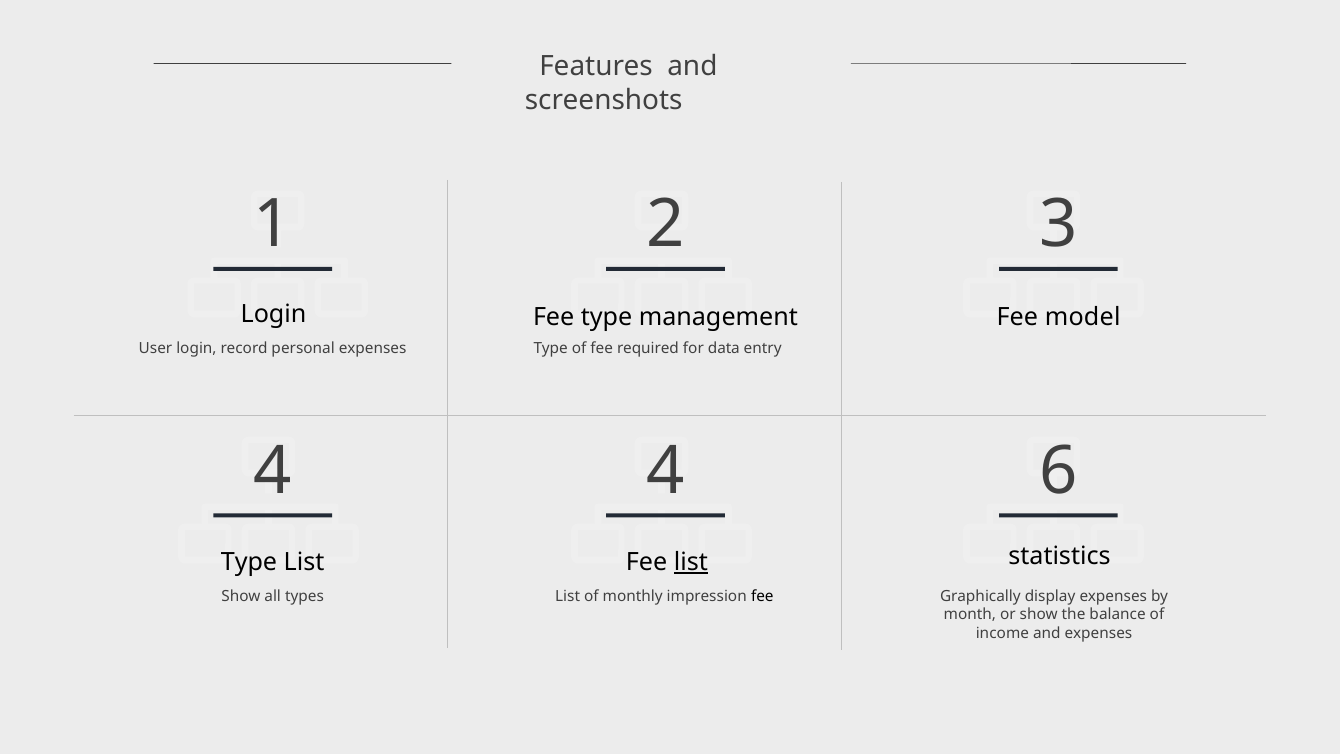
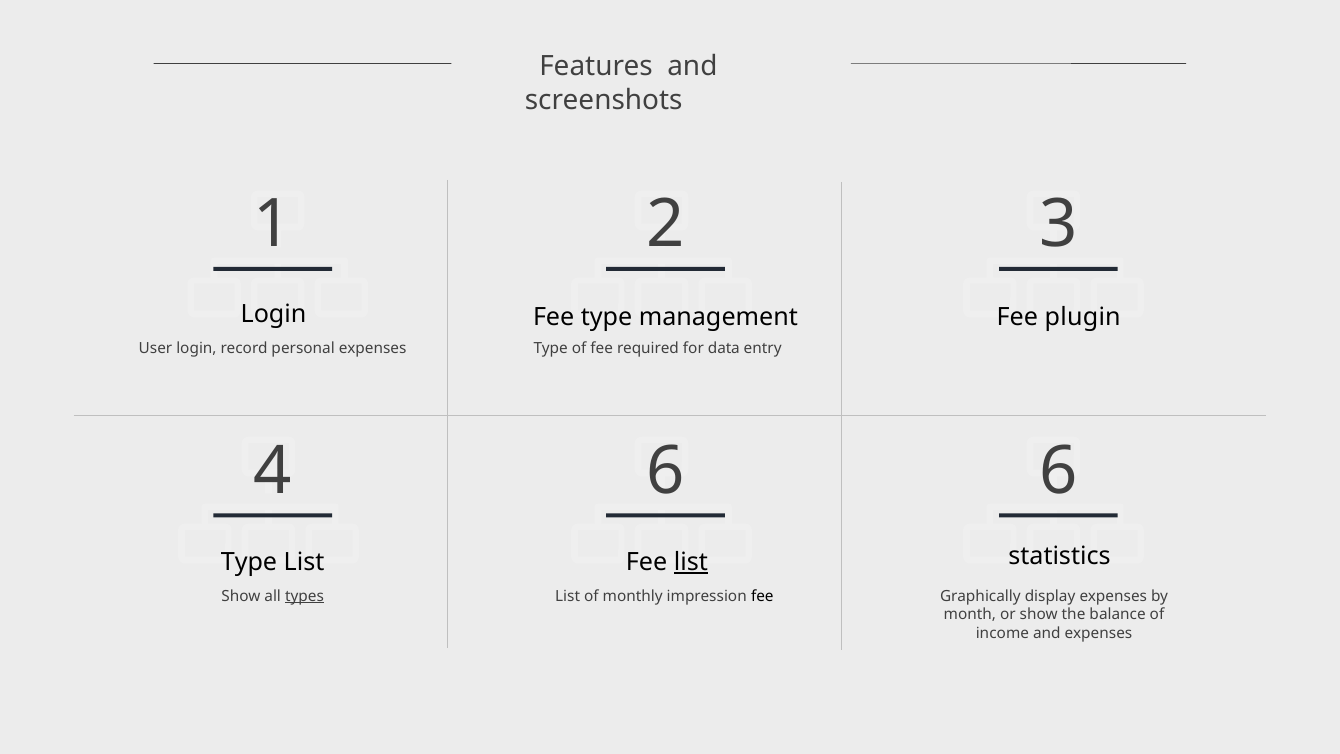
model: model -> plugin
4 4: 4 -> 6
types underline: none -> present
